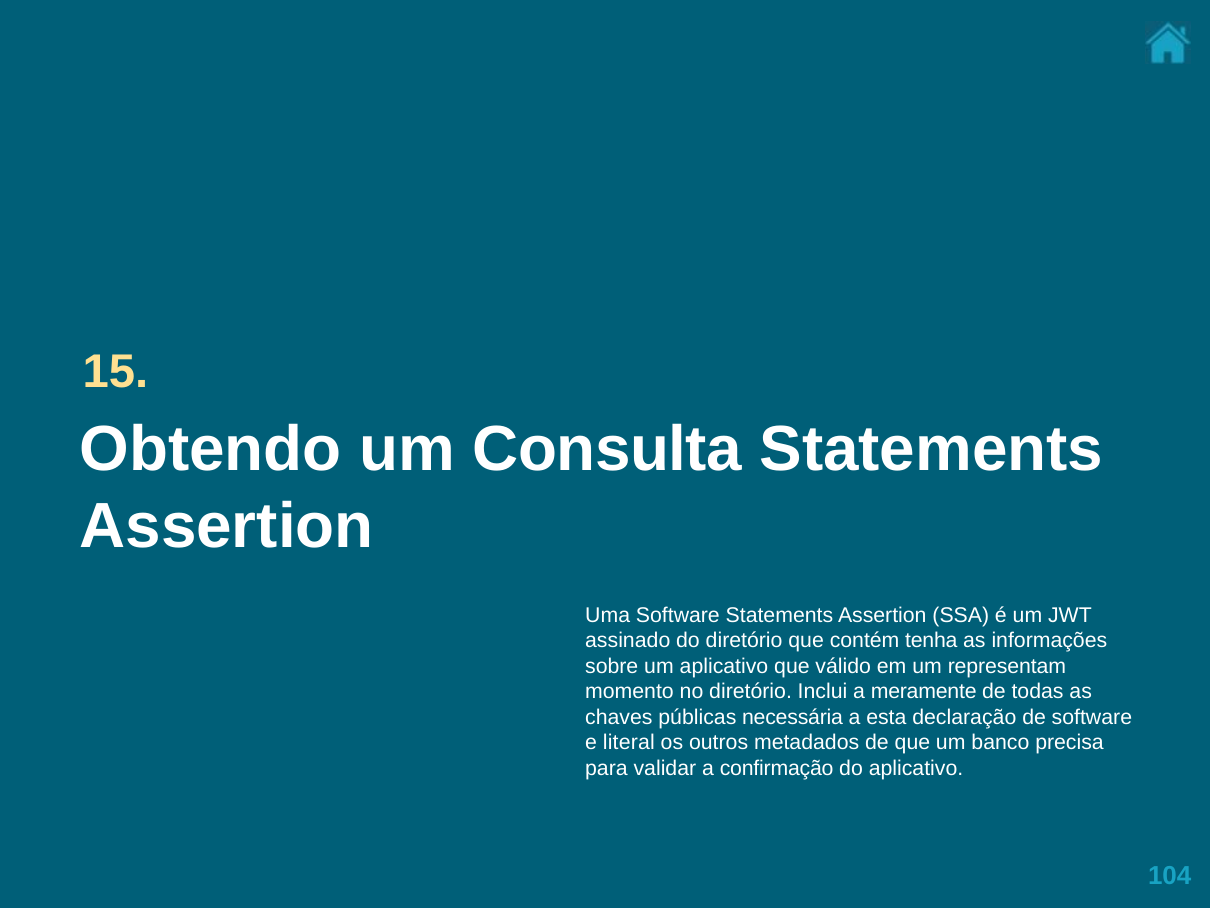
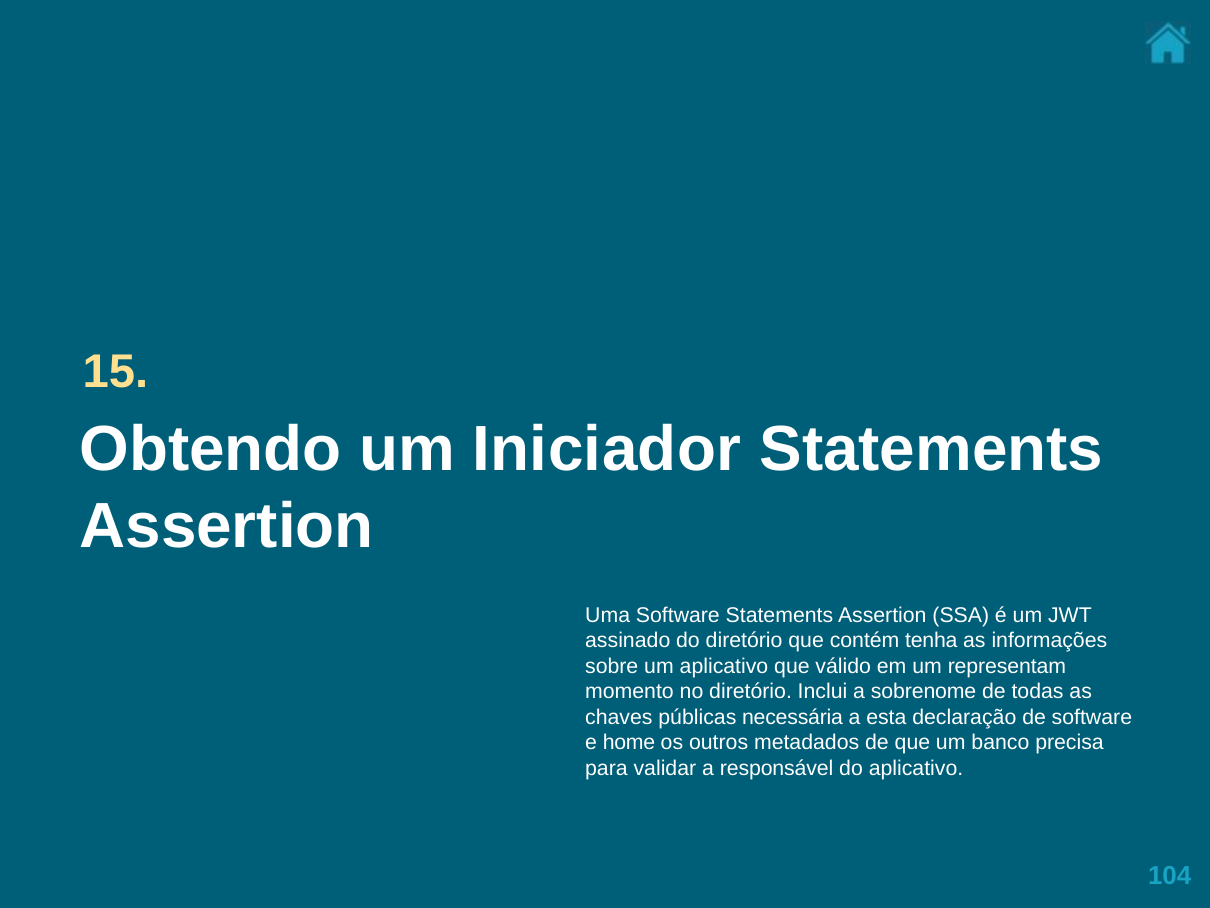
Consulta: Consulta -> Iniciador
meramente: meramente -> sobrenome
literal: literal -> home
confirmação: confirmação -> responsável
